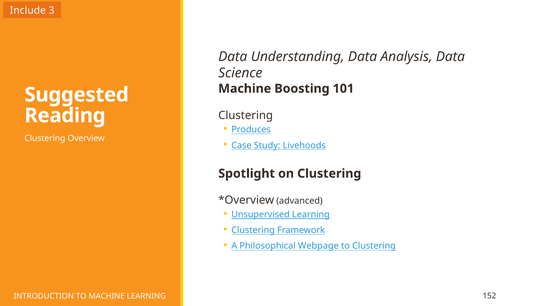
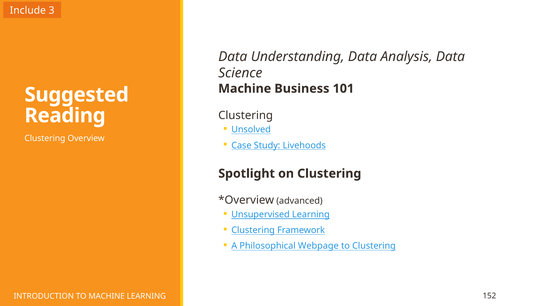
Boosting: Boosting -> Business
Produces: Produces -> Unsolved
